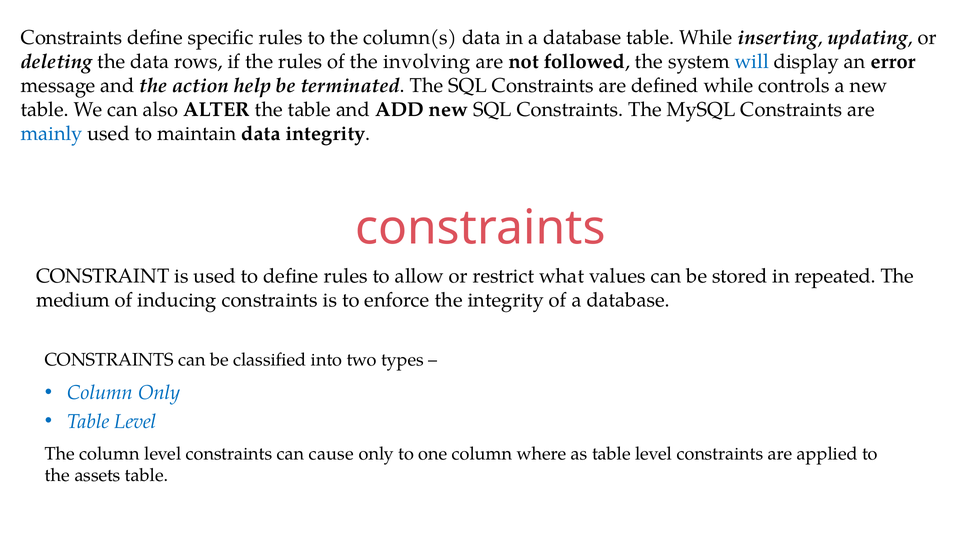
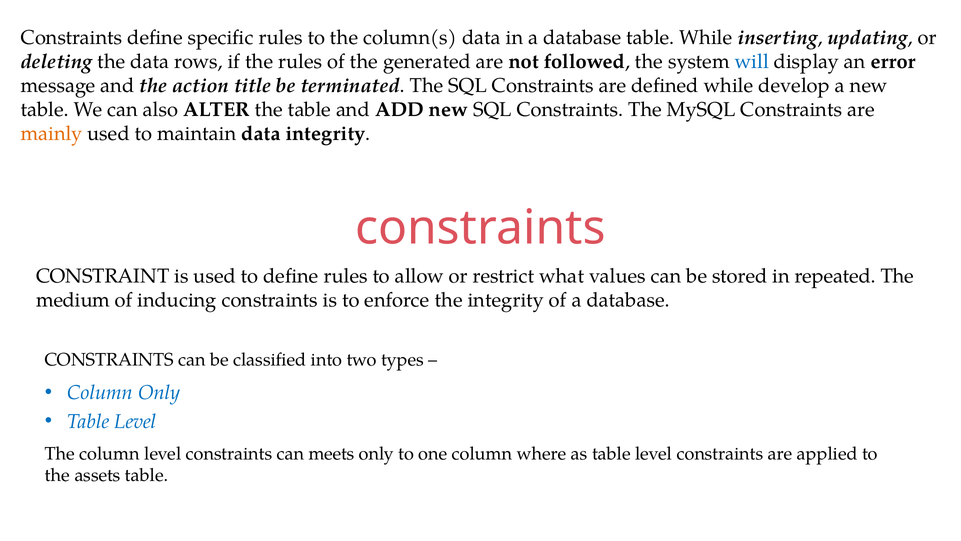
involving: involving -> generated
help: help -> title
controls: controls -> develop
mainly colour: blue -> orange
cause: cause -> meets
